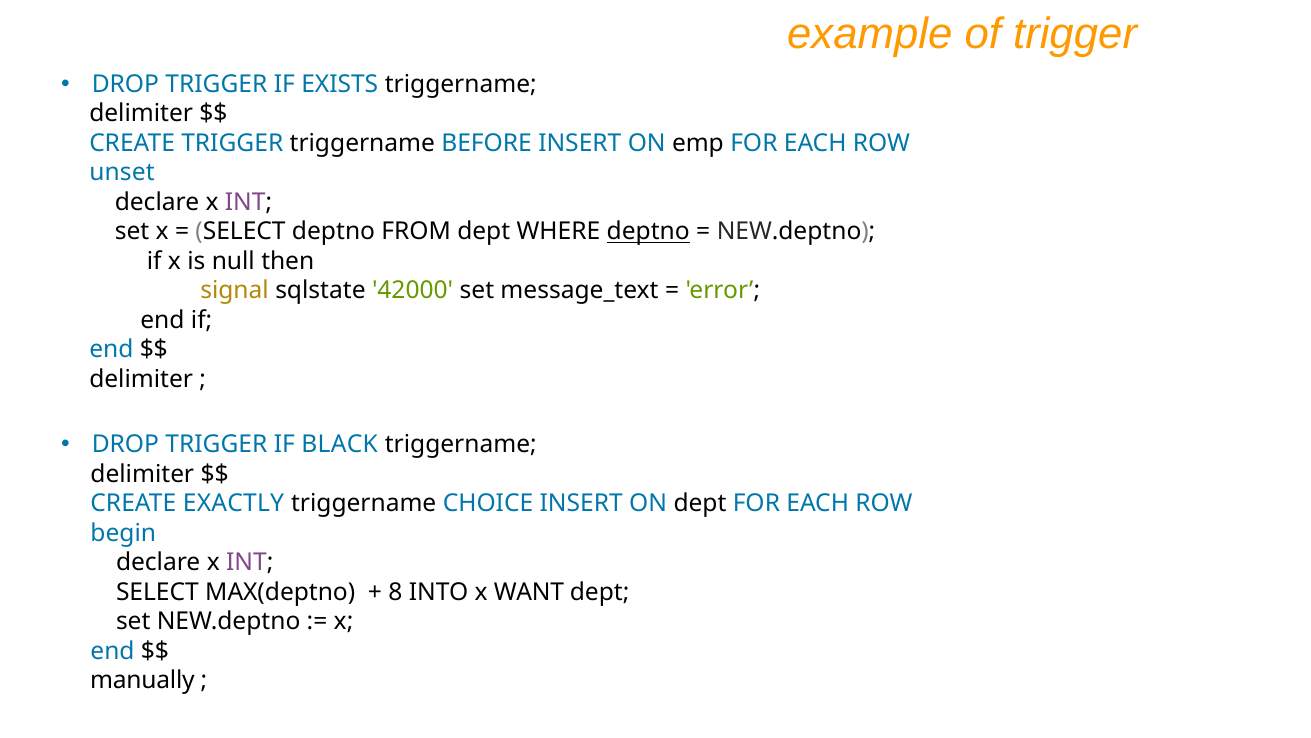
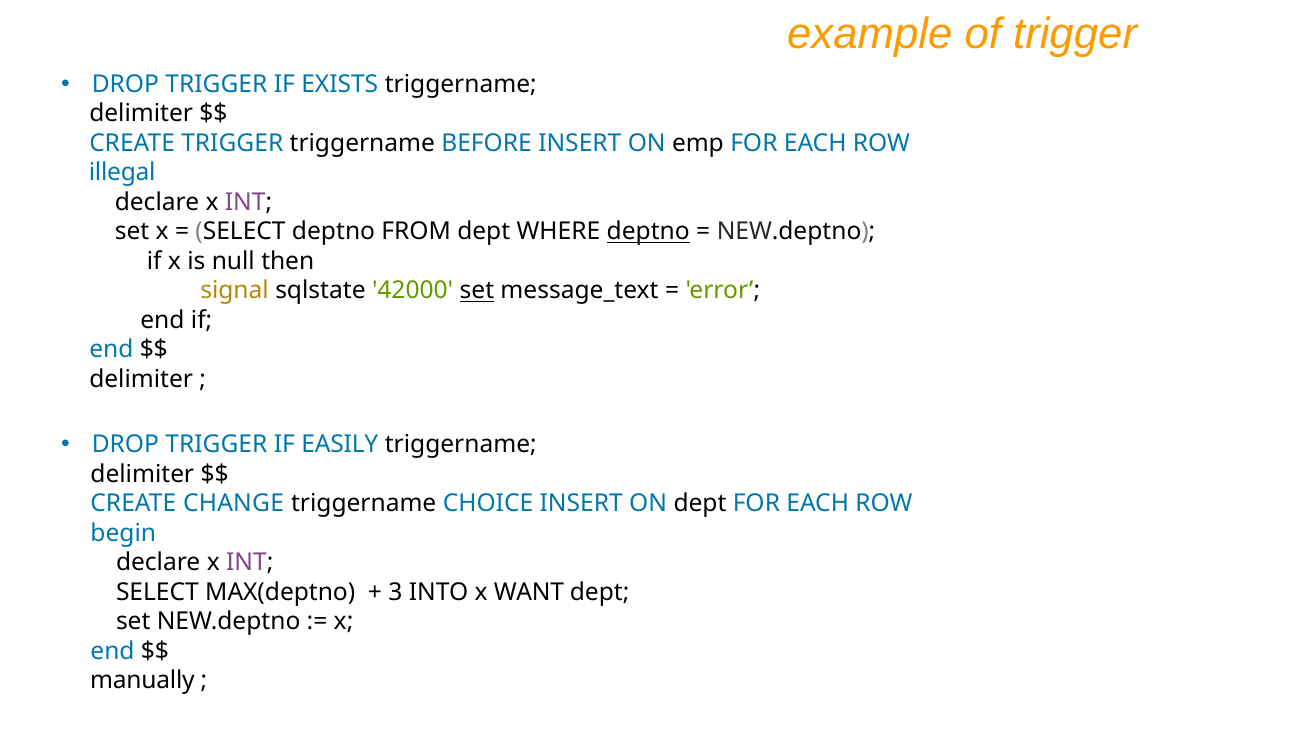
unset: unset -> illegal
set at (477, 291) underline: none -> present
BLACK: BLACK -> EASILY
EXACTLY: EXACTLY -> CHANGE
8: 8 -> 3
